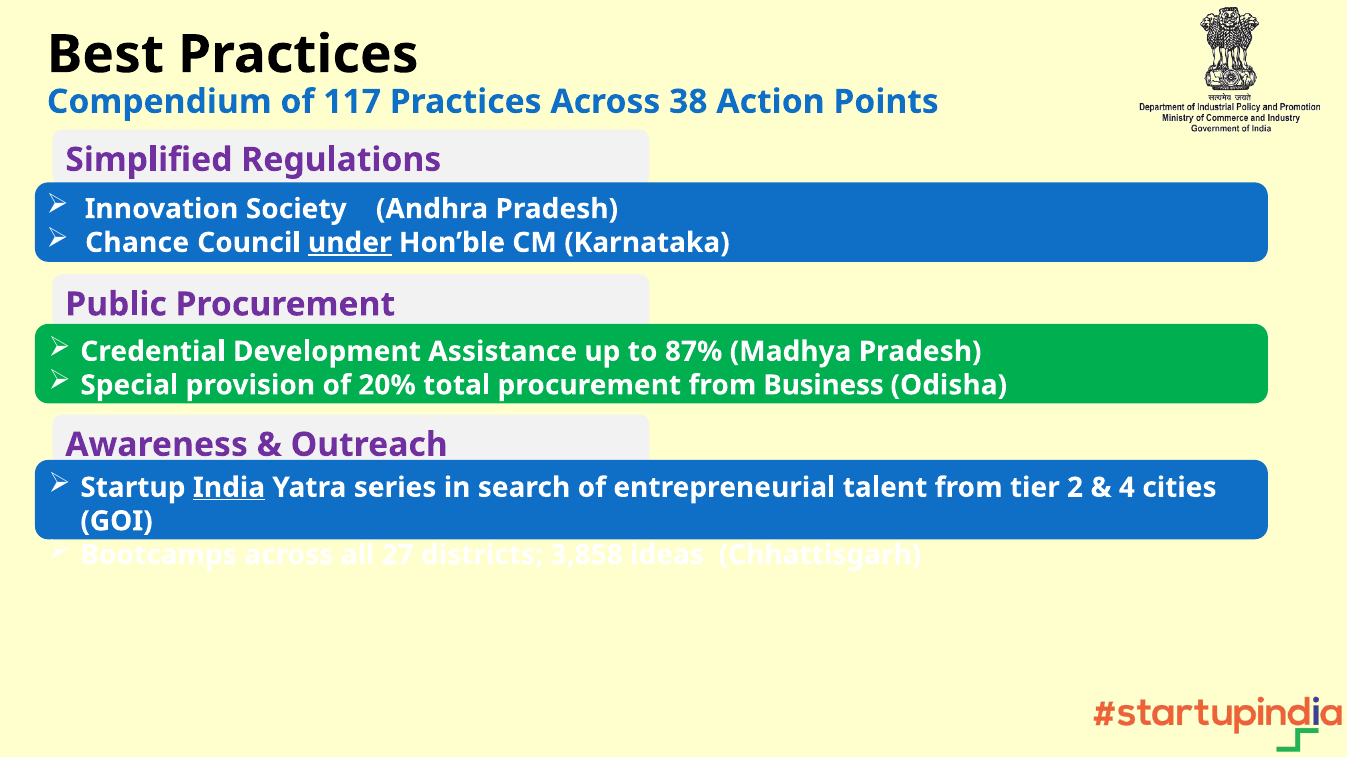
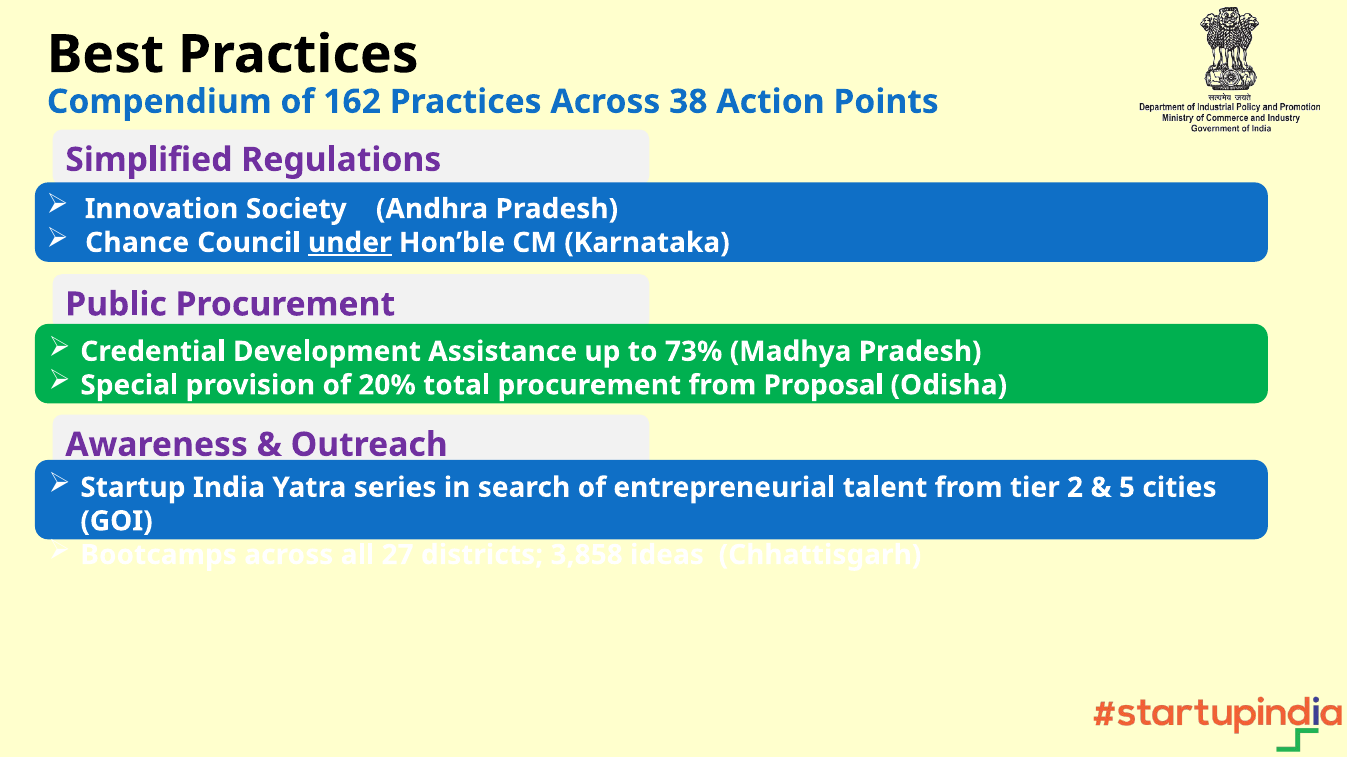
117: 117 -> 162
87%: 87% -> 73%
Business: Business -> Proposal
India underline: present -> none
4: 4 -> 5
